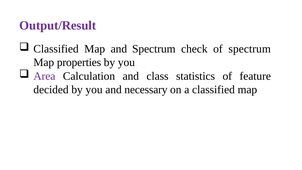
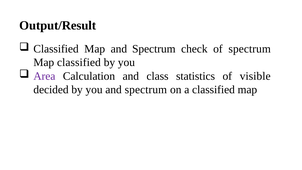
Output/Result colour: purple -> black
Map properties: properties -> classified
feature: feature -> visible
you and necessary: necessary -> spectrum
